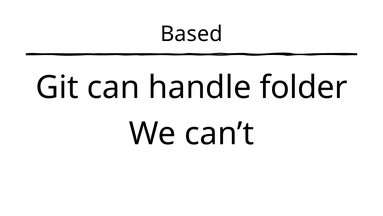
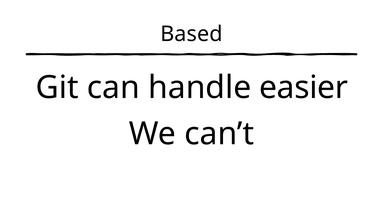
folder: folder -> easier
